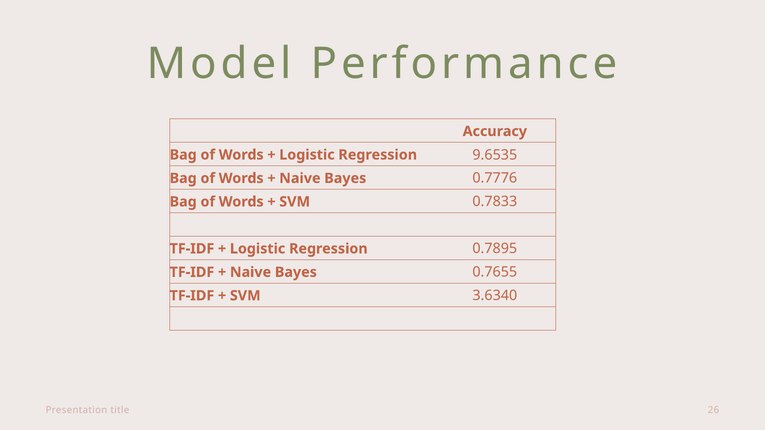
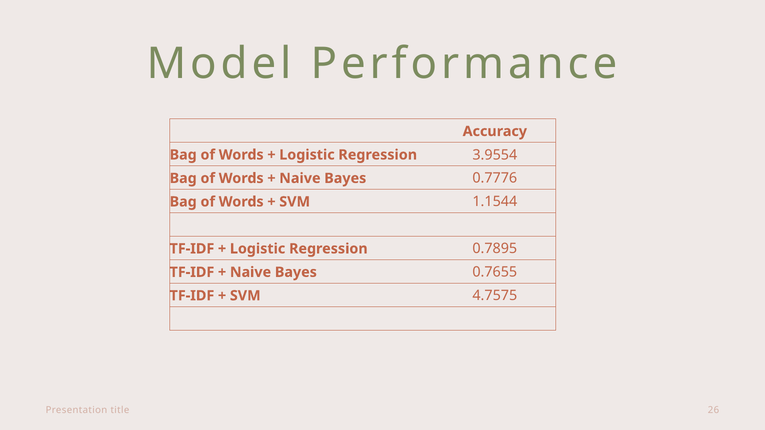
9.6535: 9.6535 -> 3.9554
0.7833: 0.7833 -> 1.1544
3.6340: 3.6340 -> 4.7575
